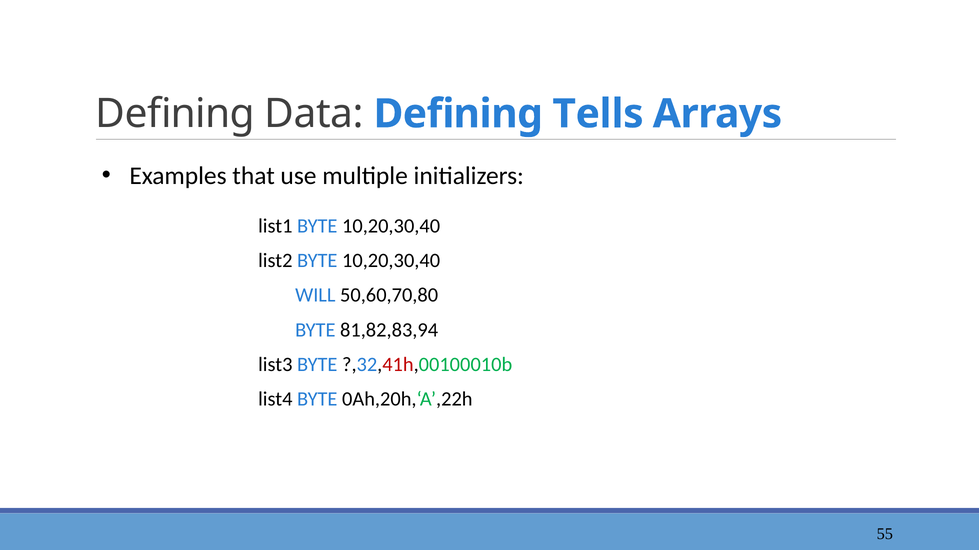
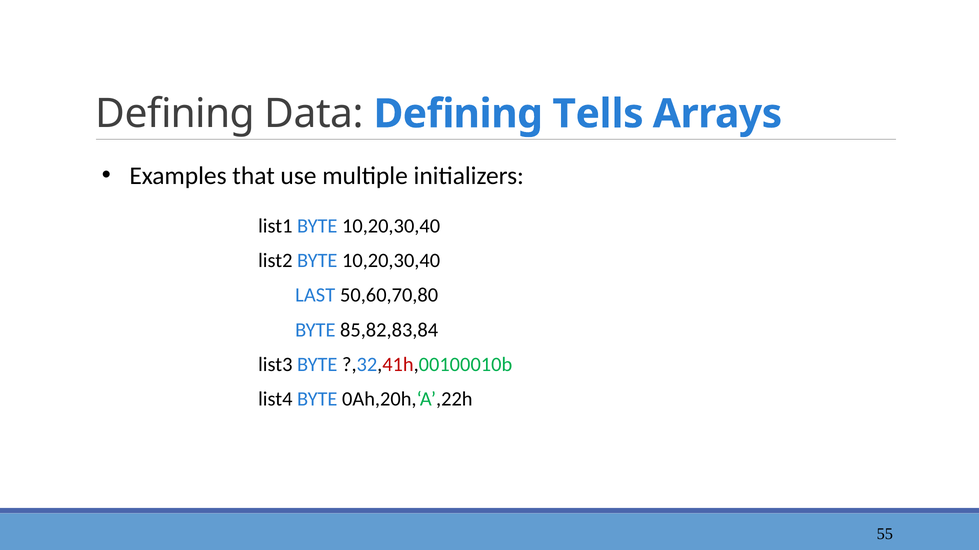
WILL: WILL -> LAST
81,82,83,94: 81,82,83,94 -> 85,82,83,84
